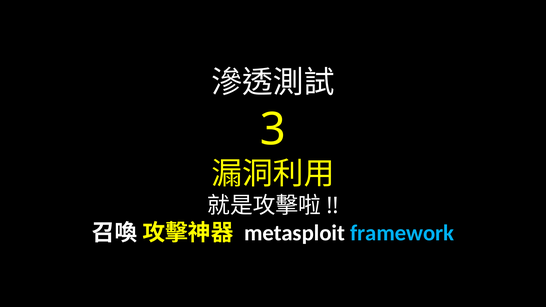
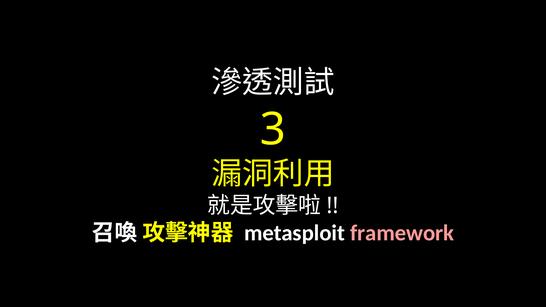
framework colour: light blue -> pink
